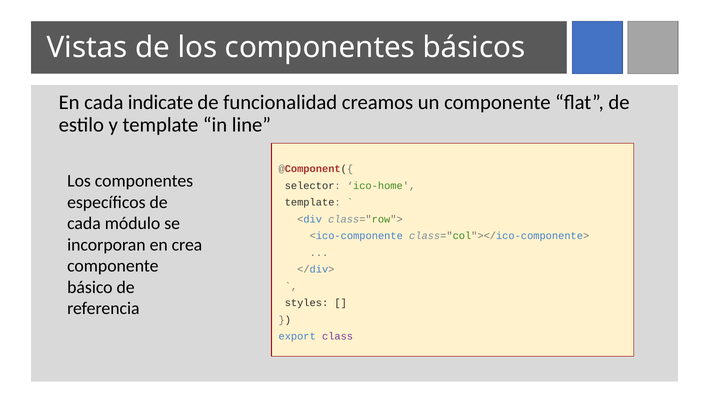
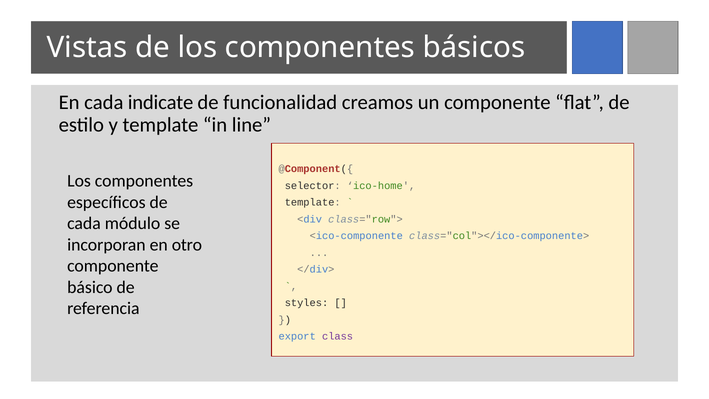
crea: crea -> otro
